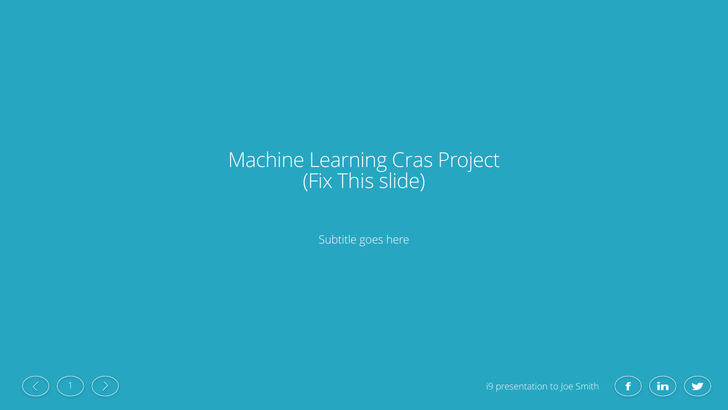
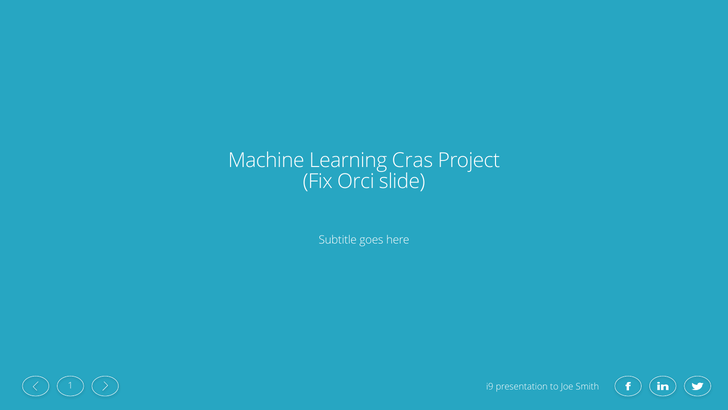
This: This -> Orci
